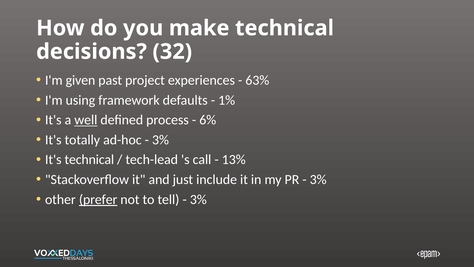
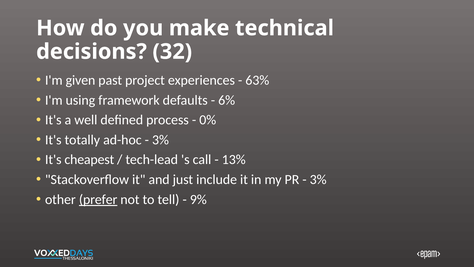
1%: 1% -> 6%
well underline: present -> none
6%: 6% -> 0%
It's technical: technical -> cheapest
3% at (198, 199): 3% -> 9%
